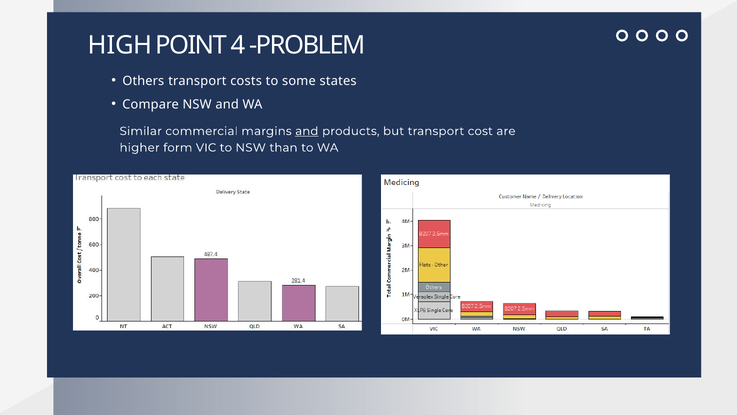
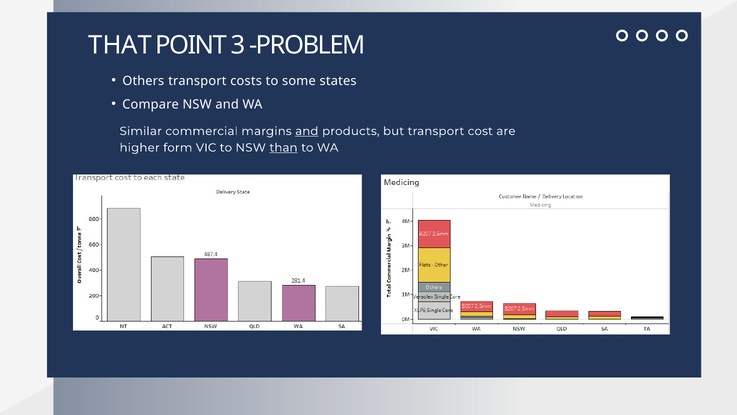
HIGH: HIGH -> THAT
4: 4 -> 3
than underline: none -> present
